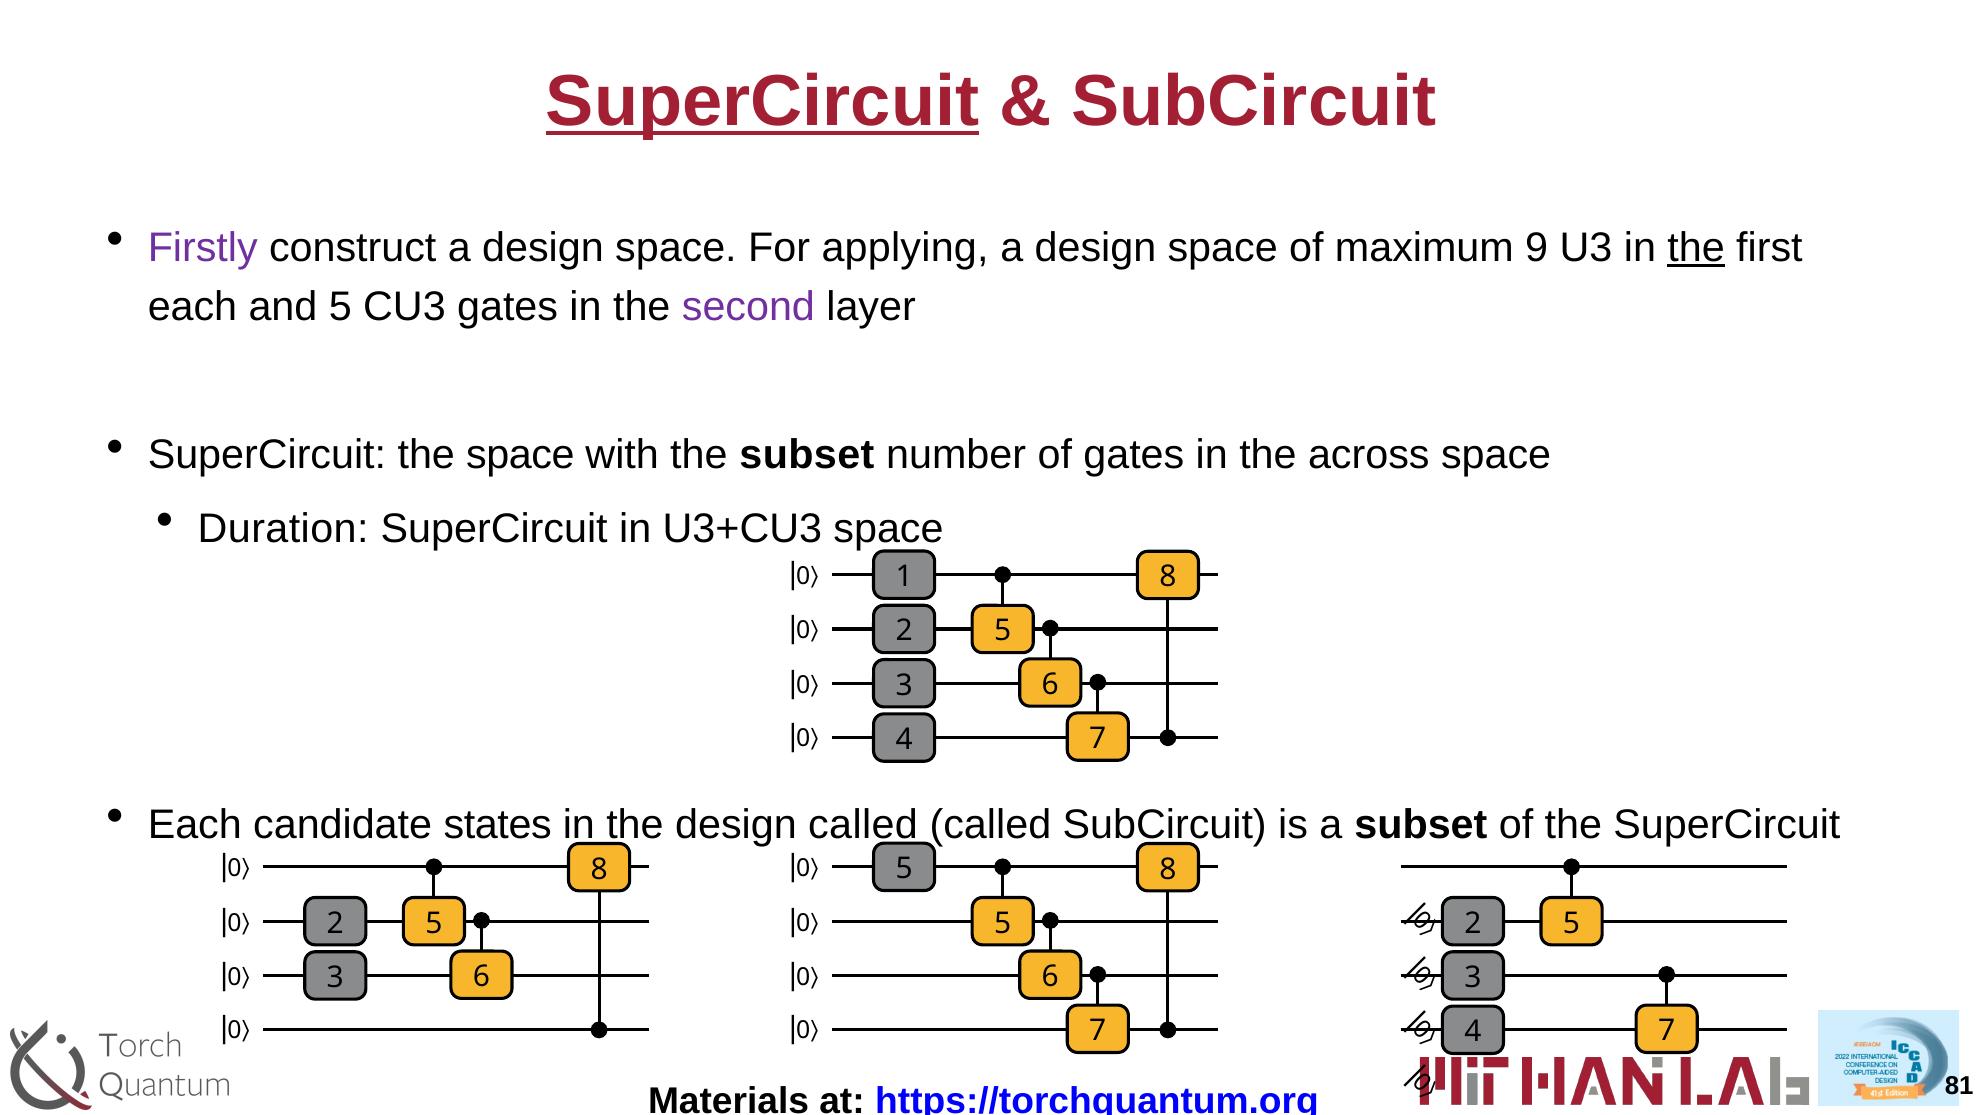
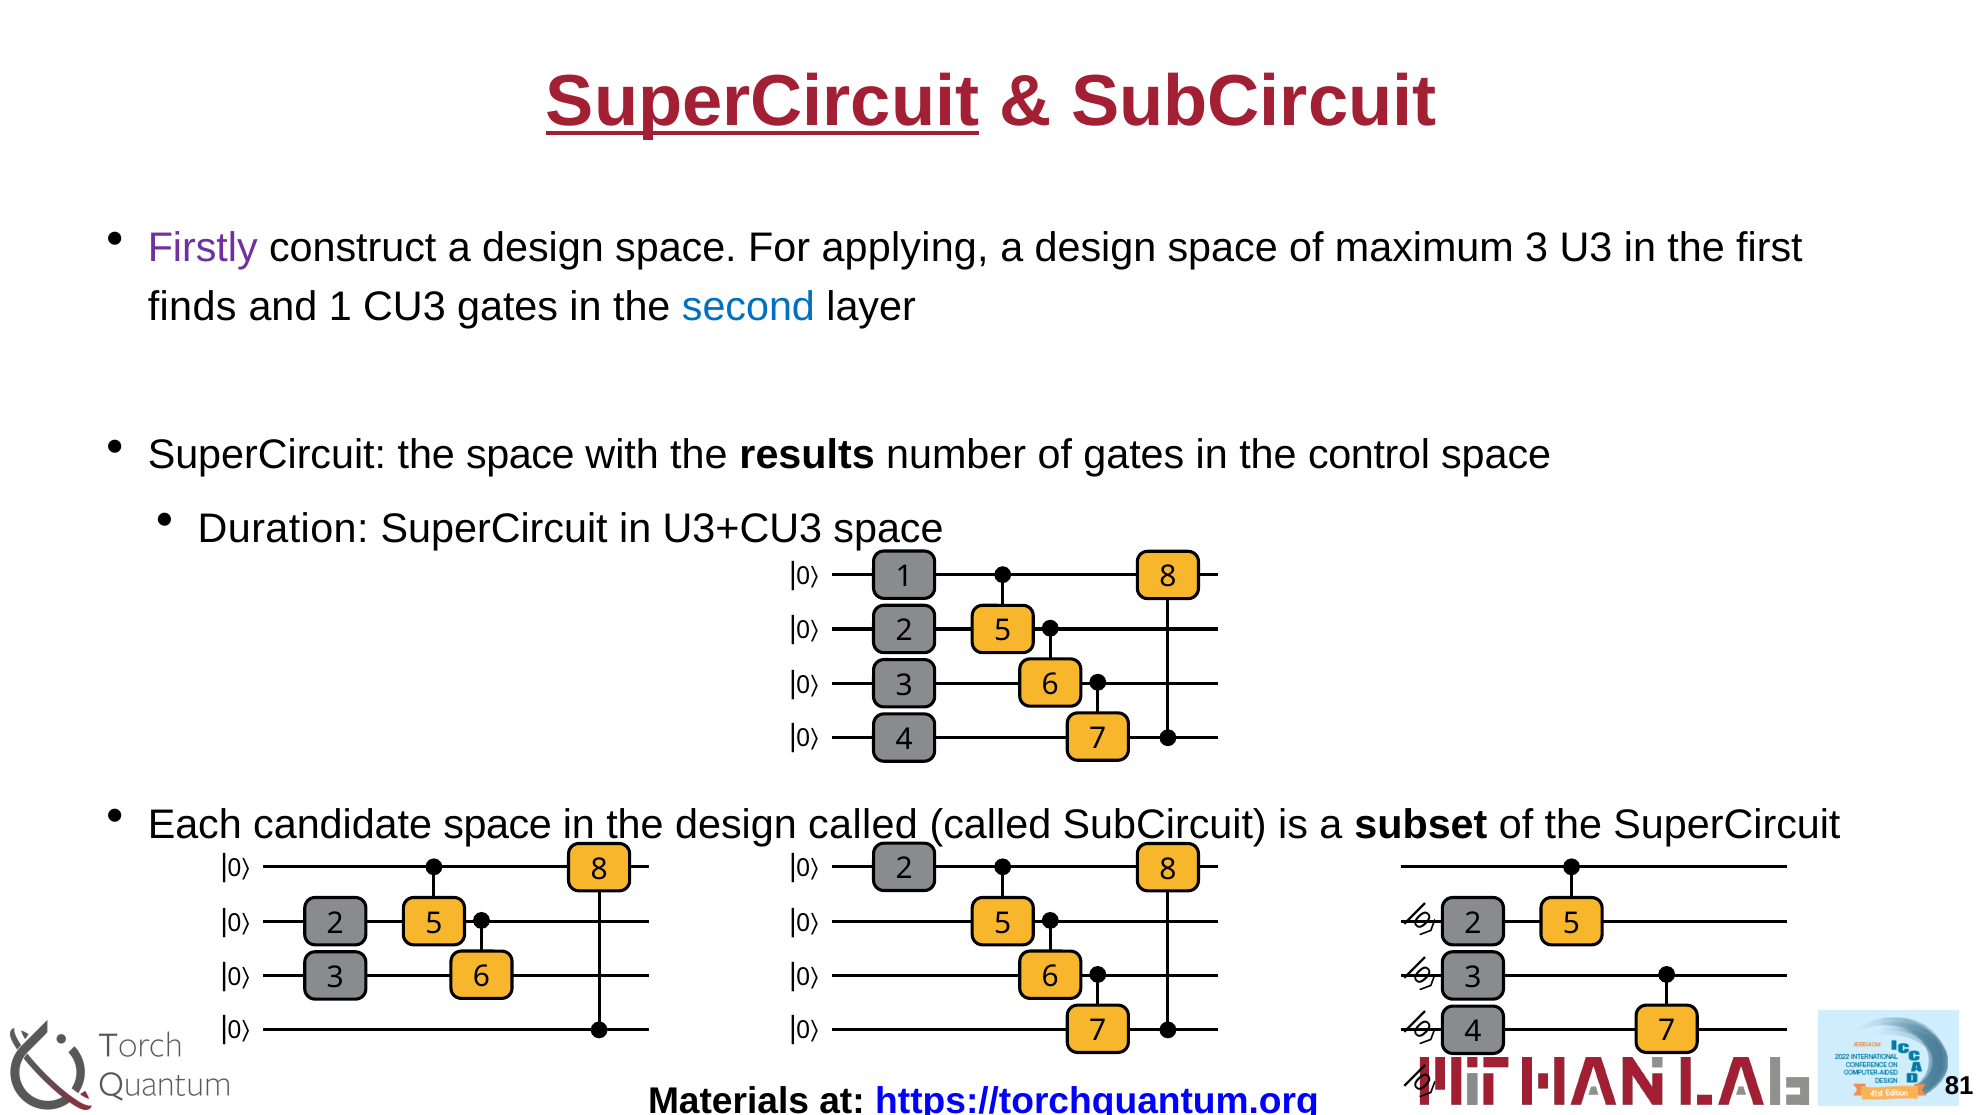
maximum 9: 9 -> 3
the at (1696, 248) underline: present -> none
each at (192, 307): each -> finds
and 5: 5 -> 1
second colour: purple -> blue
the subset: subset -> results
across: across -> control
candidate states: states -> space
8 5: 5 -> 2
